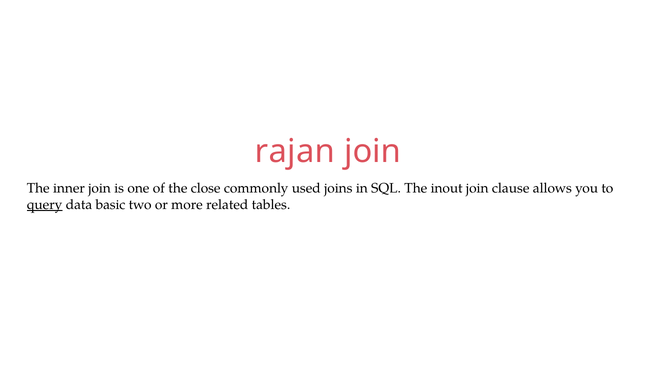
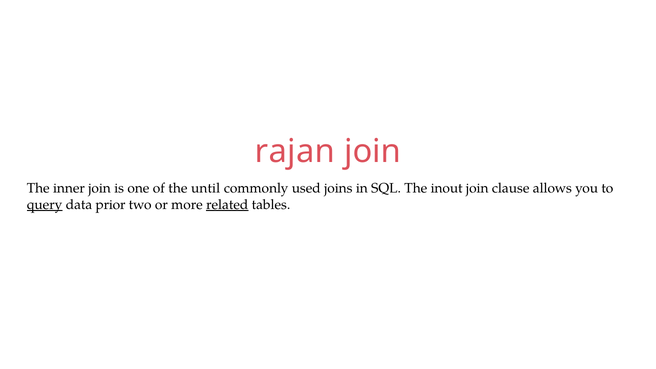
close: close -> until
basic: basic -> prior
related underline: none -> present
